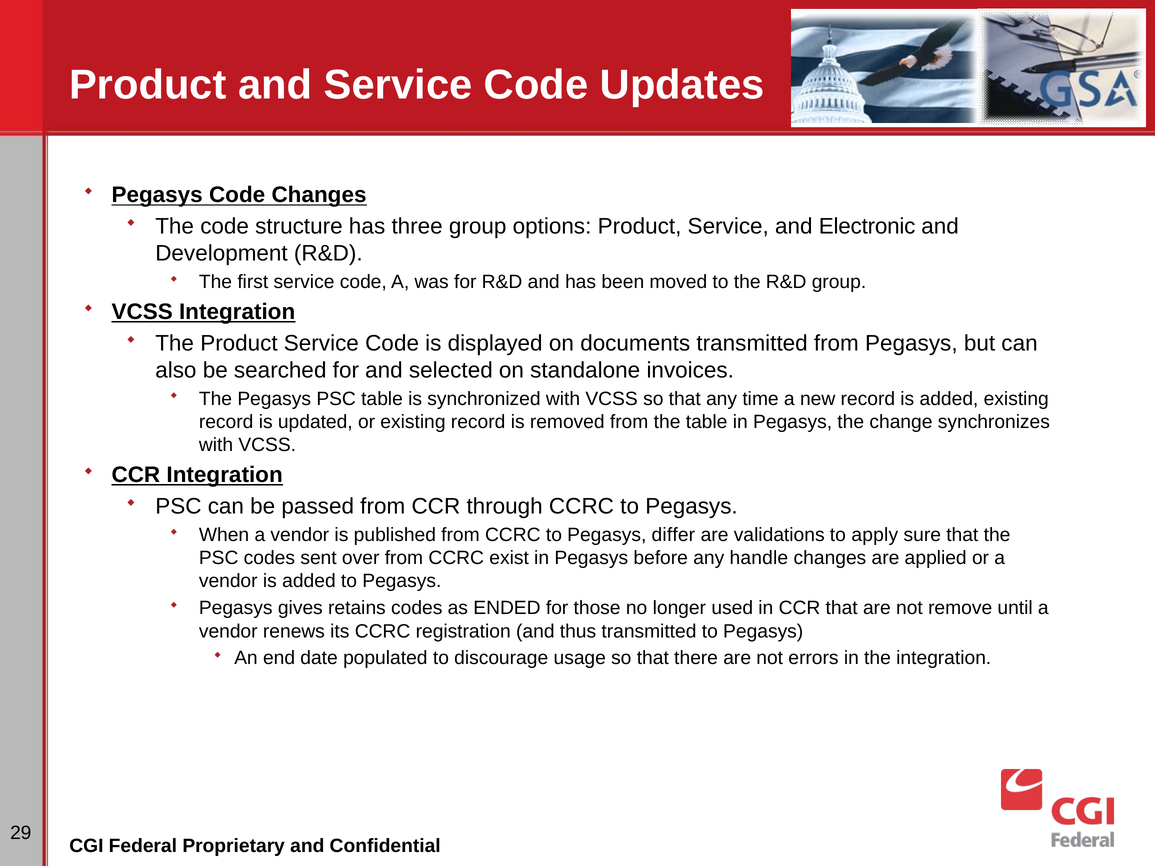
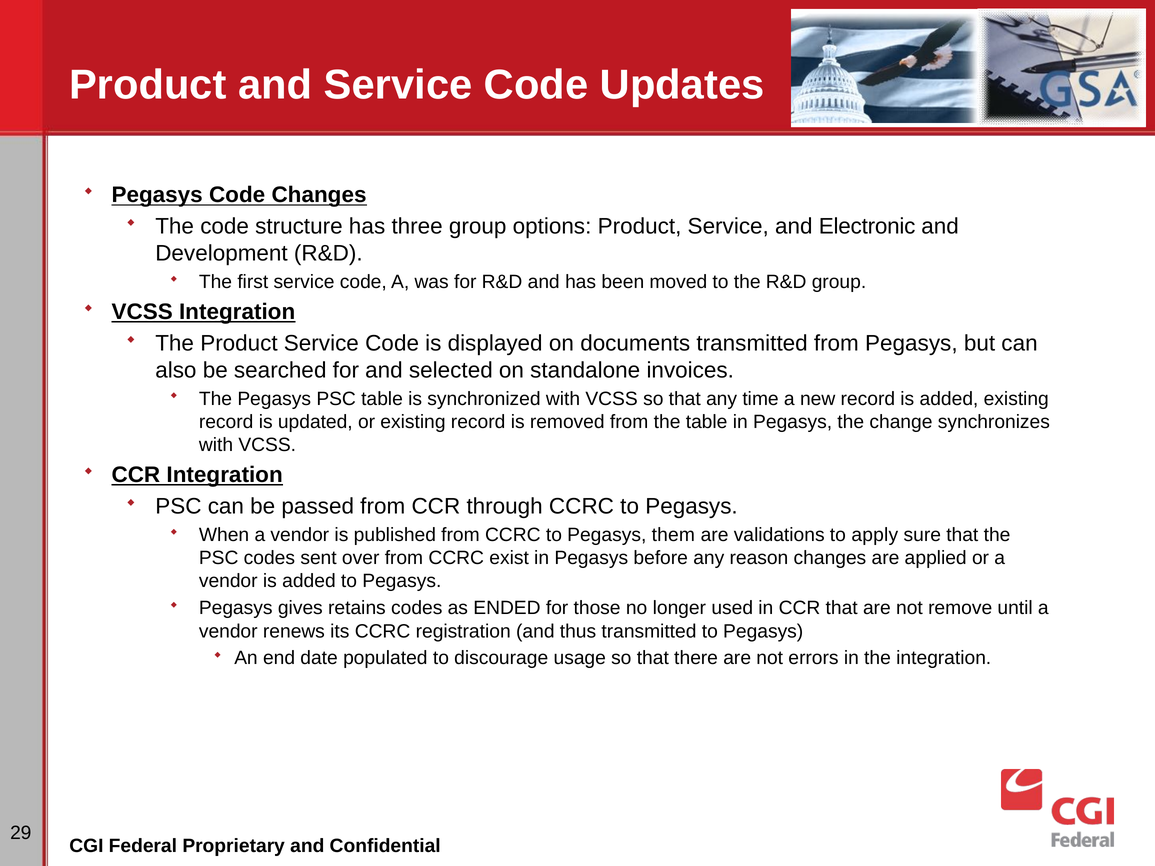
differ: differ -> them
handle: handle -> reason
